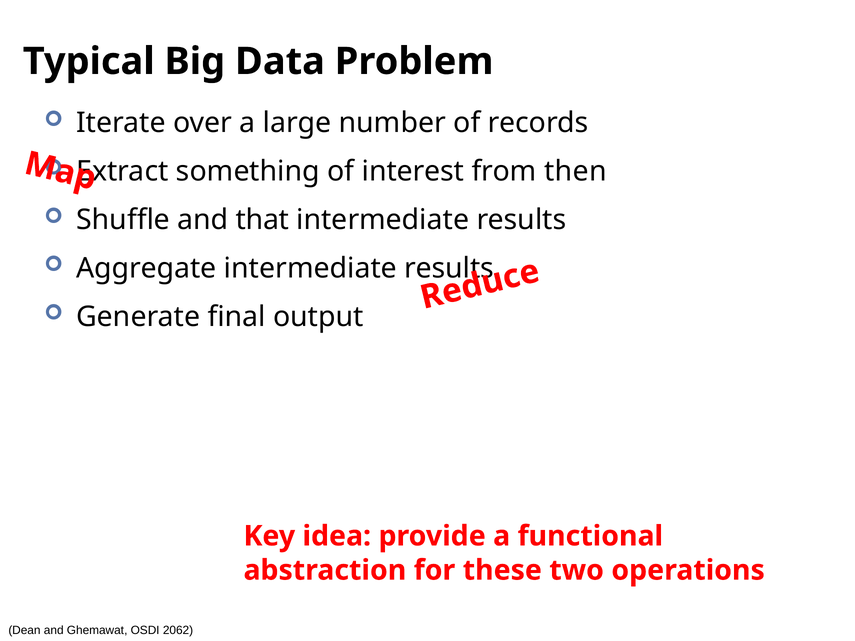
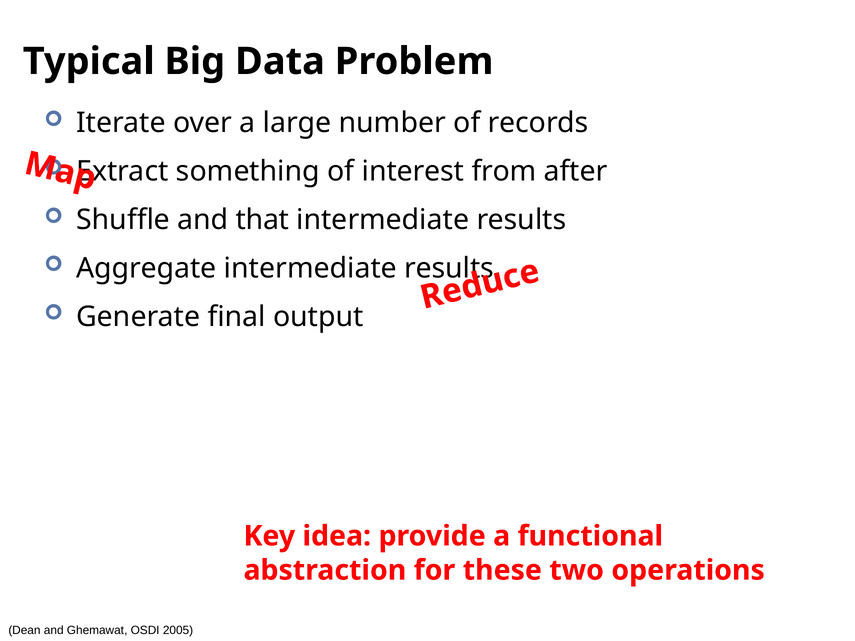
then: then -> after
2062: 2062 -> 2005
